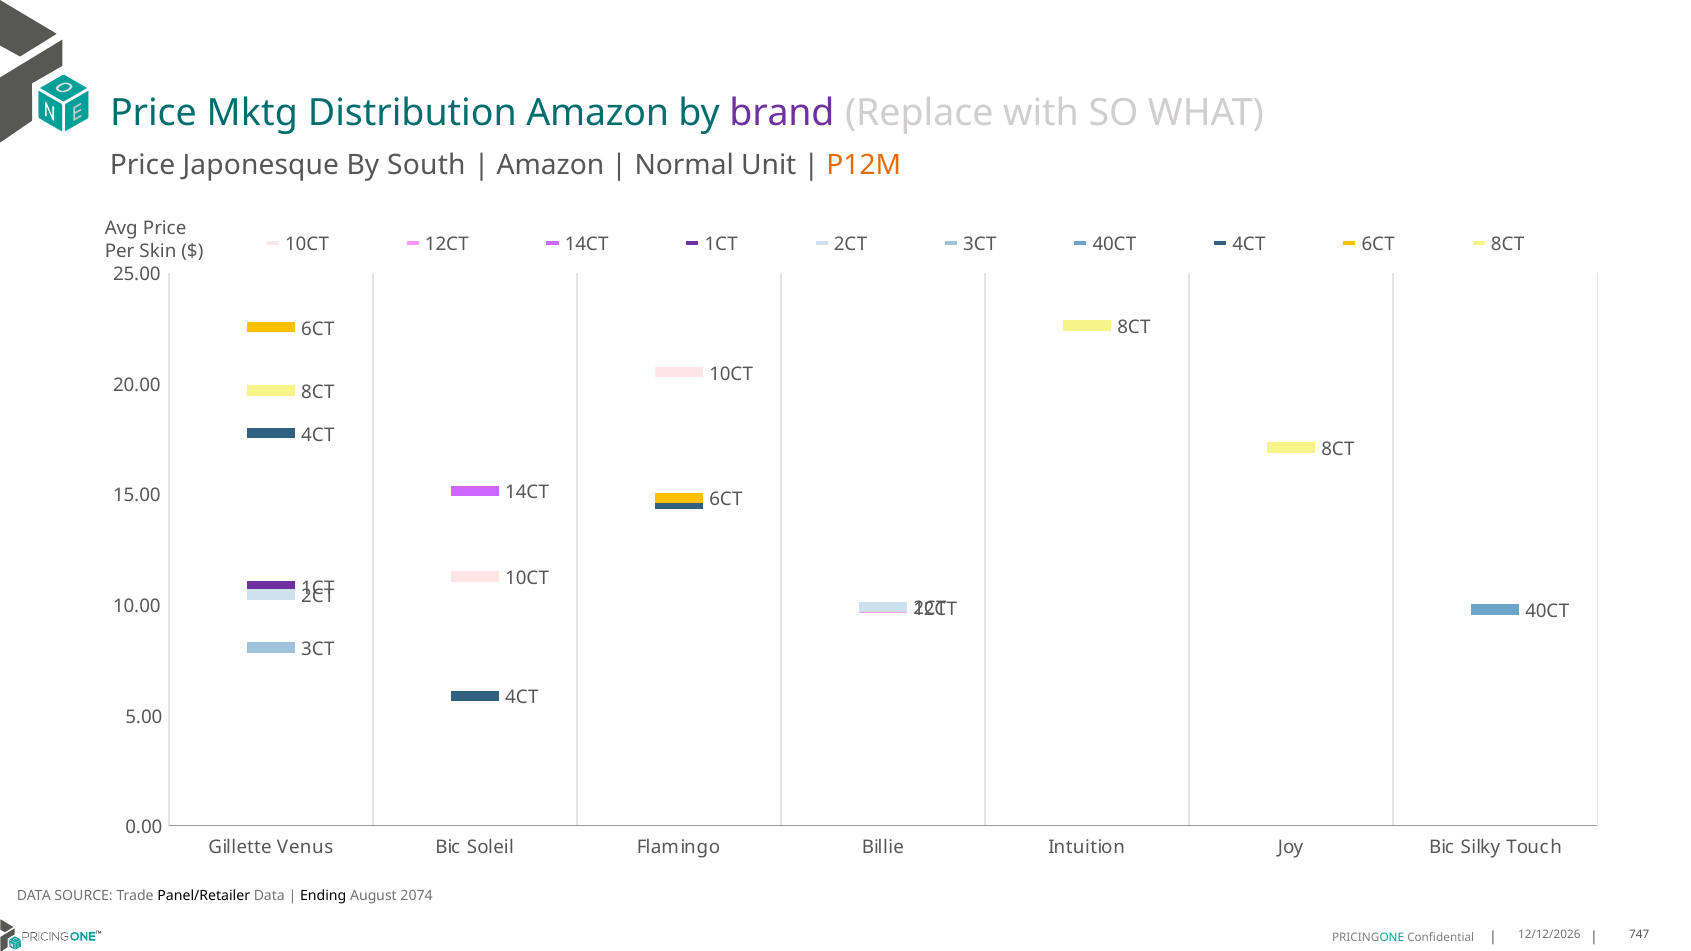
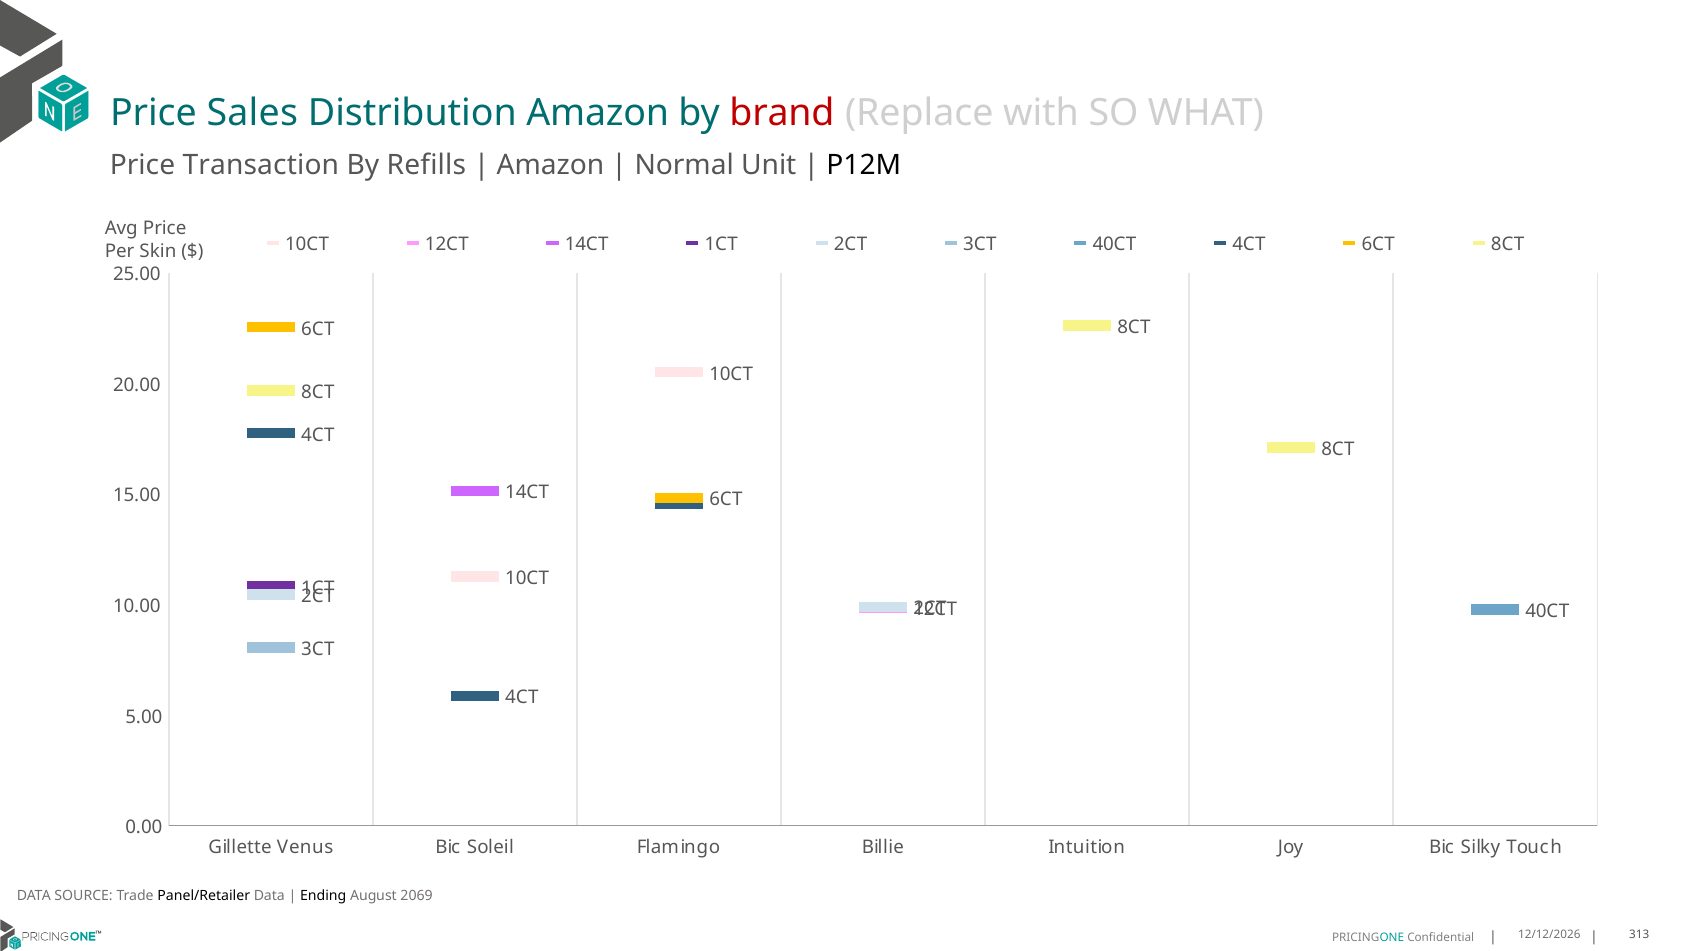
Mktg: Mktg -> Sales
brand colour: purple -> red
Japonesque: Japonesque -> Transaction
South: South -> Refills
P12M colour: orange -> black
2074: 2074 -> 2069
747: 747 -> 313
